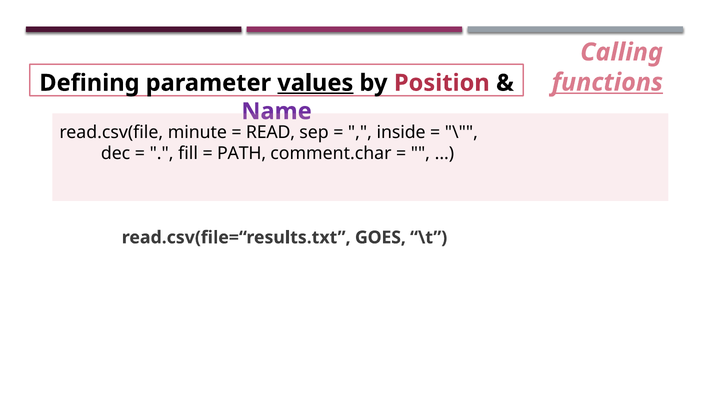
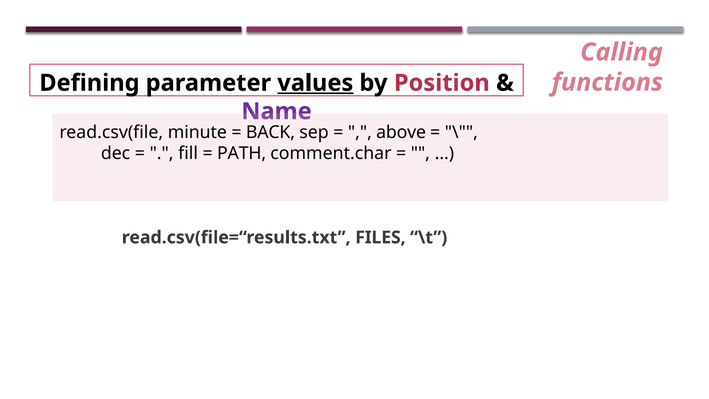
functions underline: present -> none
READ: READ -> BACK
inside: inside -> above
GOES: GOES -> FILES
